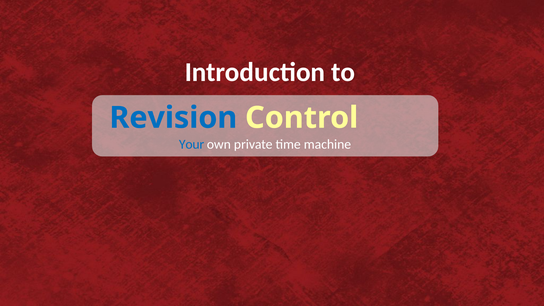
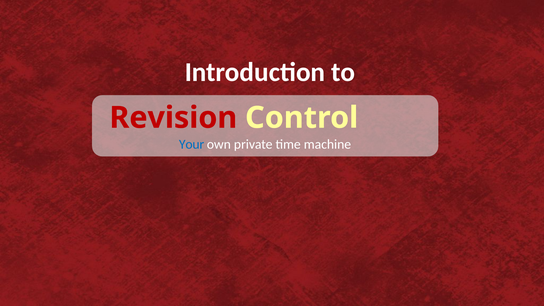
Revision colour: blue -> red
